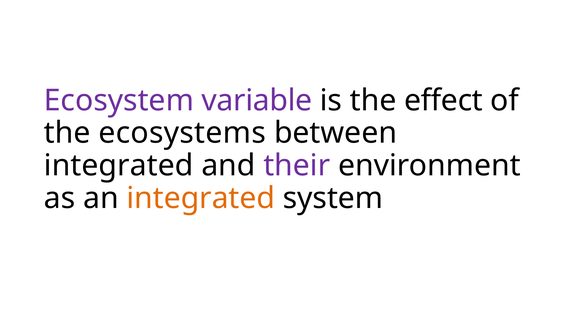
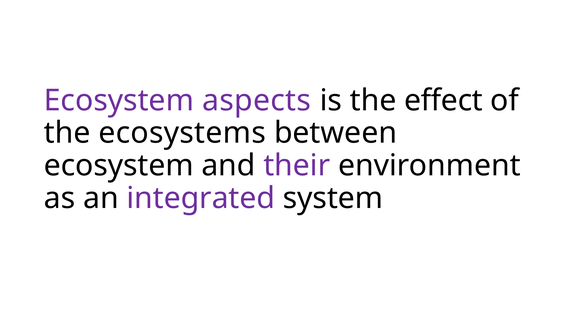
variable: variable -> aspects
integrated at (119, 166): integrated -> ecosystem
integrated at (201, 198) colour: orange -> purple
